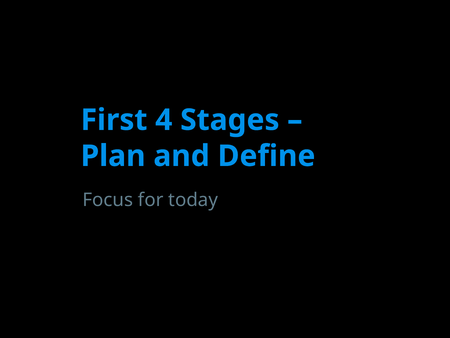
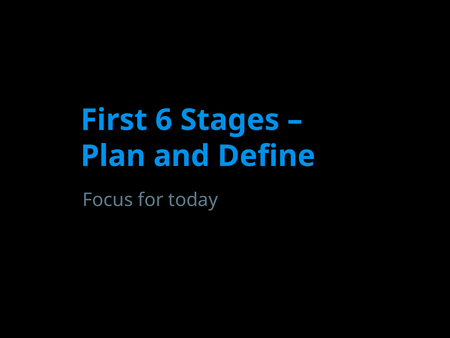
4: 4 -> 6
